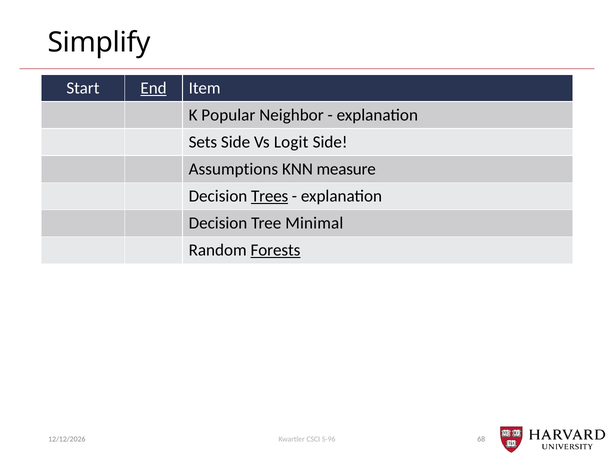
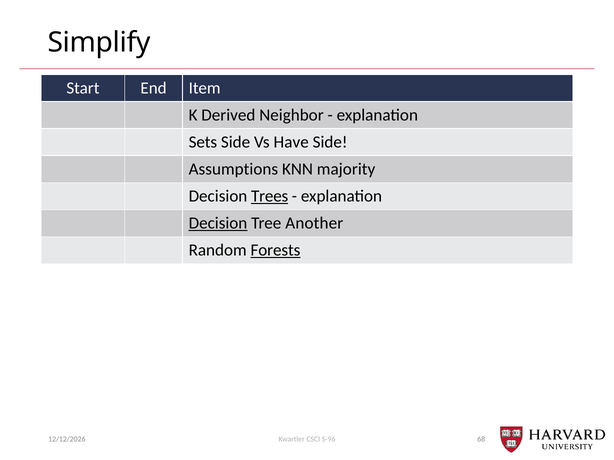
End underline: present -> none
Popular: Popular -> Derived
Logit: Logit -> Have
measure: measure -> majority
Decision at (218, 224) underline: none -> present
Minimal: Minimal -> Another
